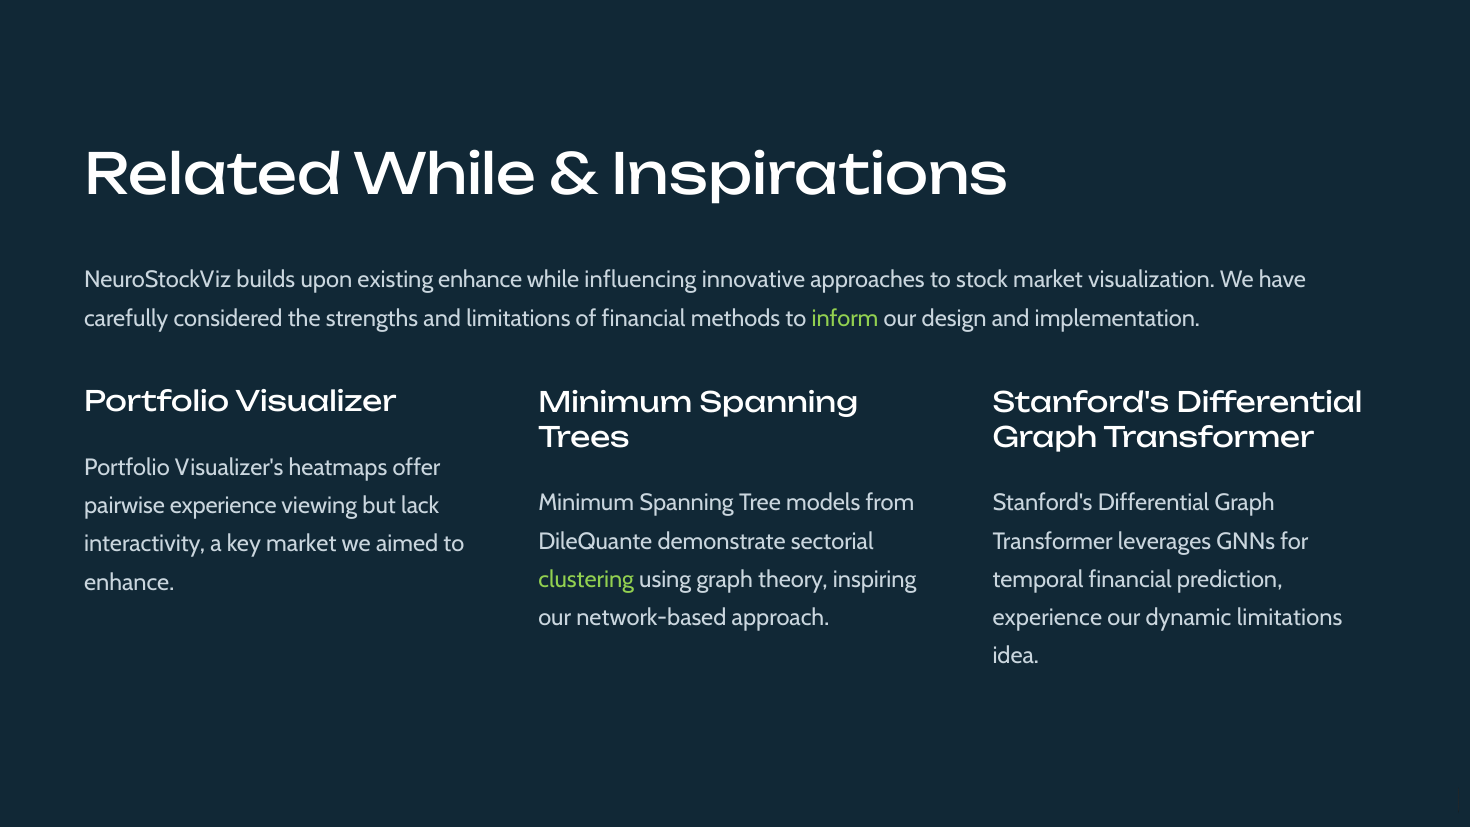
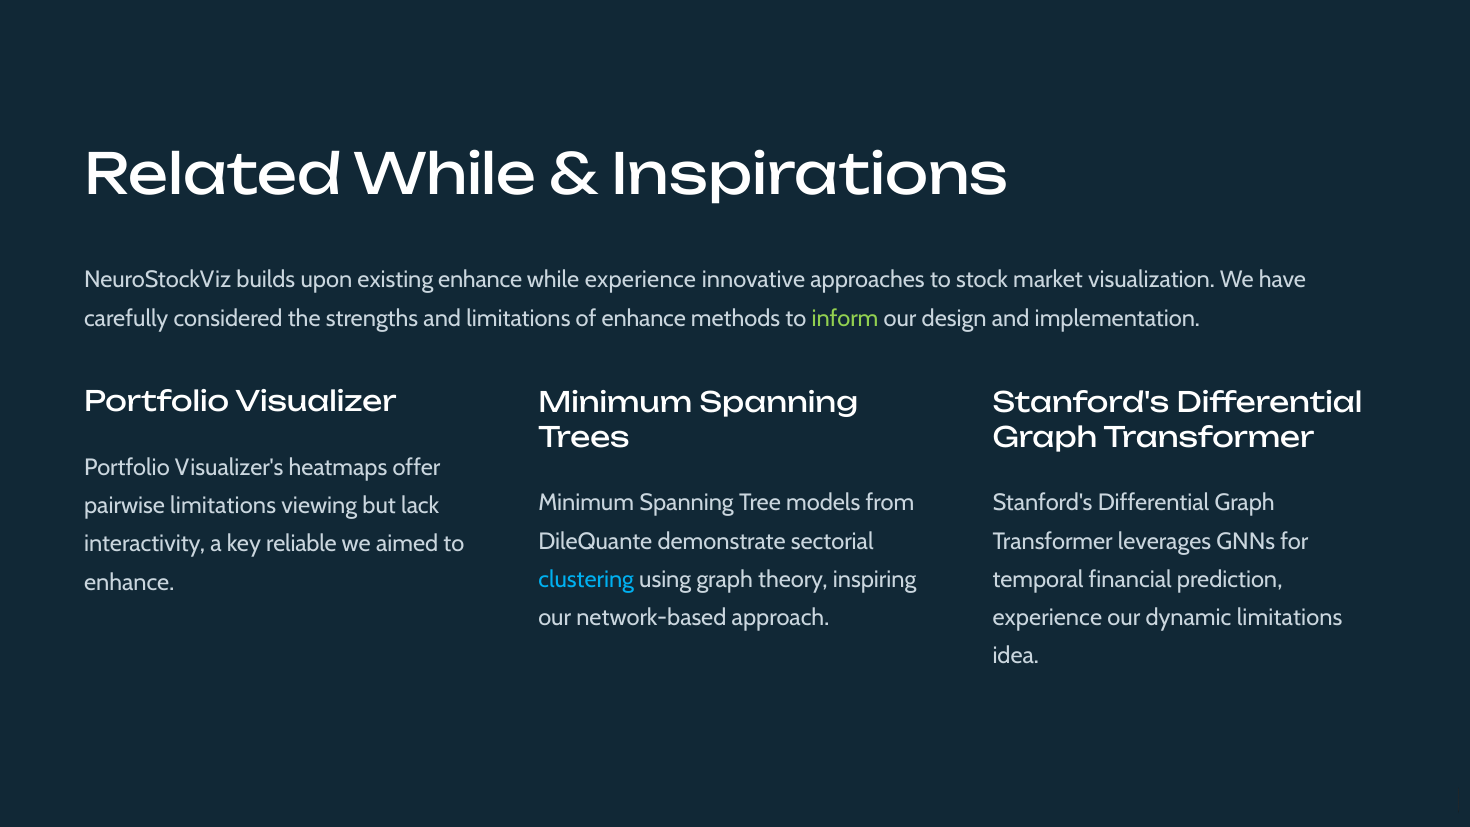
while influencing: influencing -> experience
of financial: financial -> enhance
pairwise experience: experience -> limitations
key market: market -> reliable
clustering colour: light green -> light blue
